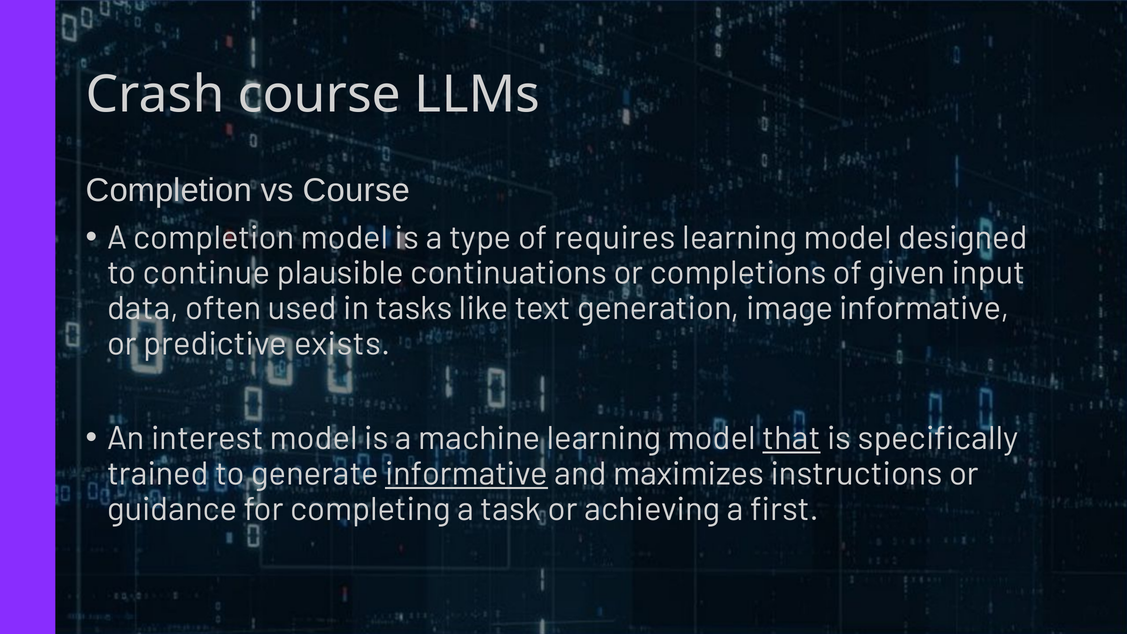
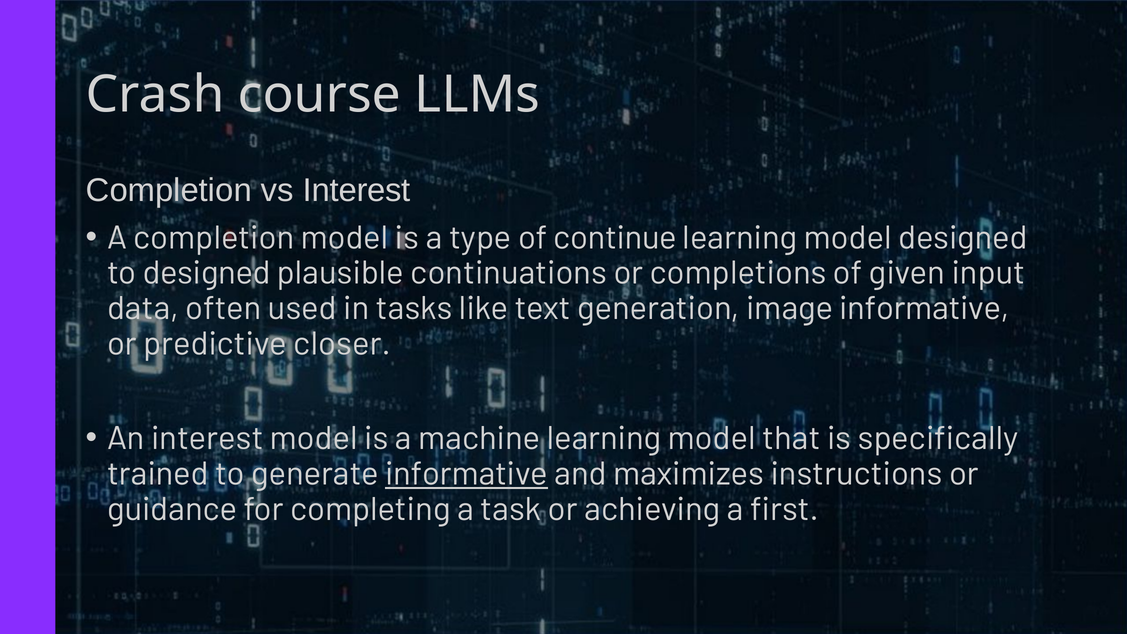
vs Course: Course -> Interest
requires: requires -> continue
to continue: continue -> designed
exists: exists -> closer
that underline: present -> none
